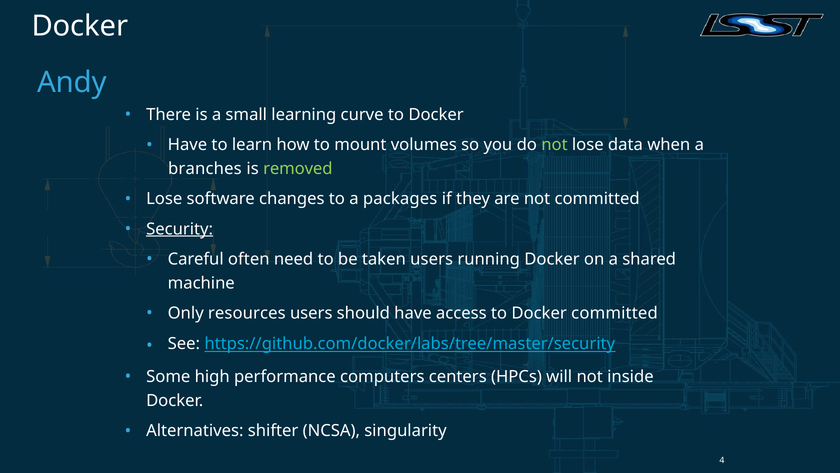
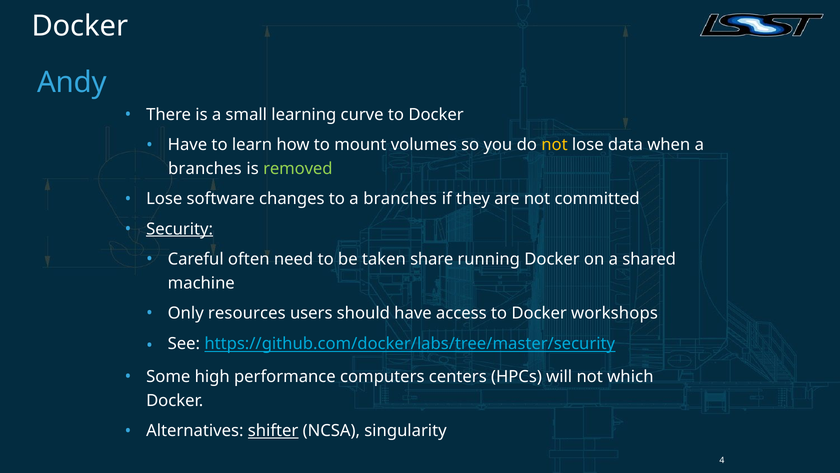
not at (554, 145) colour: light green -> yellow
to a packages: packages -> branches
taken users: users -> share
Docker committed: committed -> workshops
inside: inside -> which
shifter underline: none -> present
